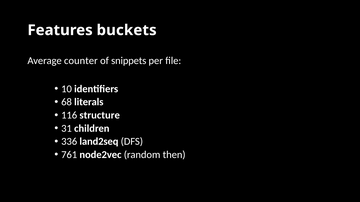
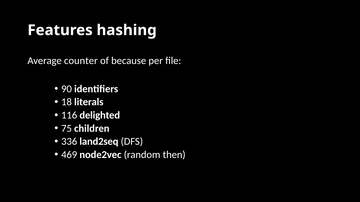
buckets: buckets -> hashing
snippets: snippets -> because
10: 10 -> 90
68: 68 -> 18
structure: structure -> delighted
31: 31 -> 75
761: 761 -> 469
